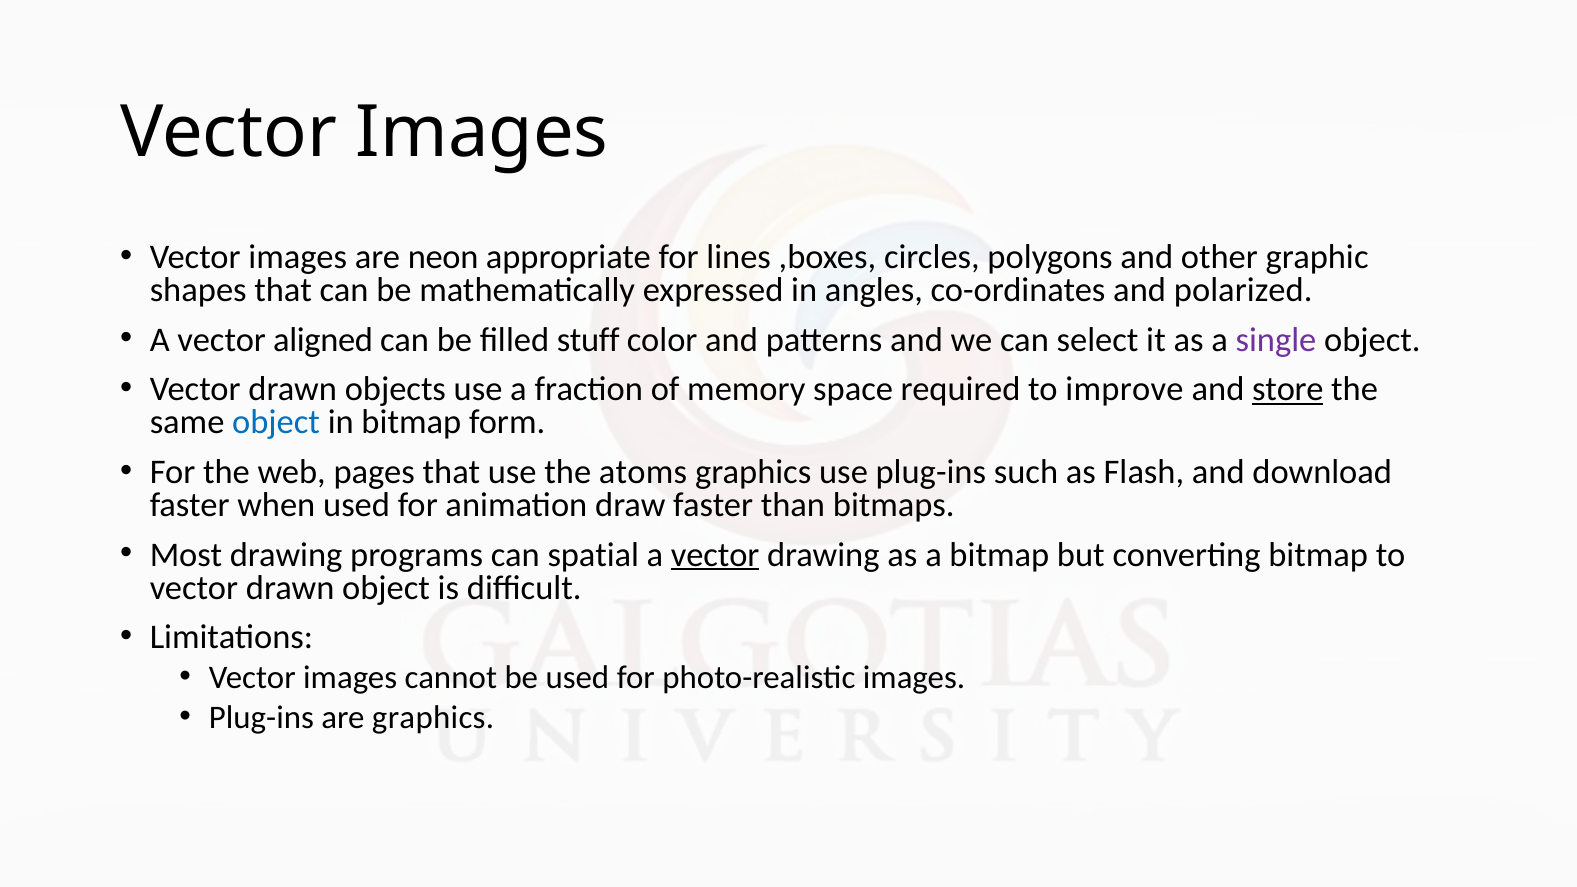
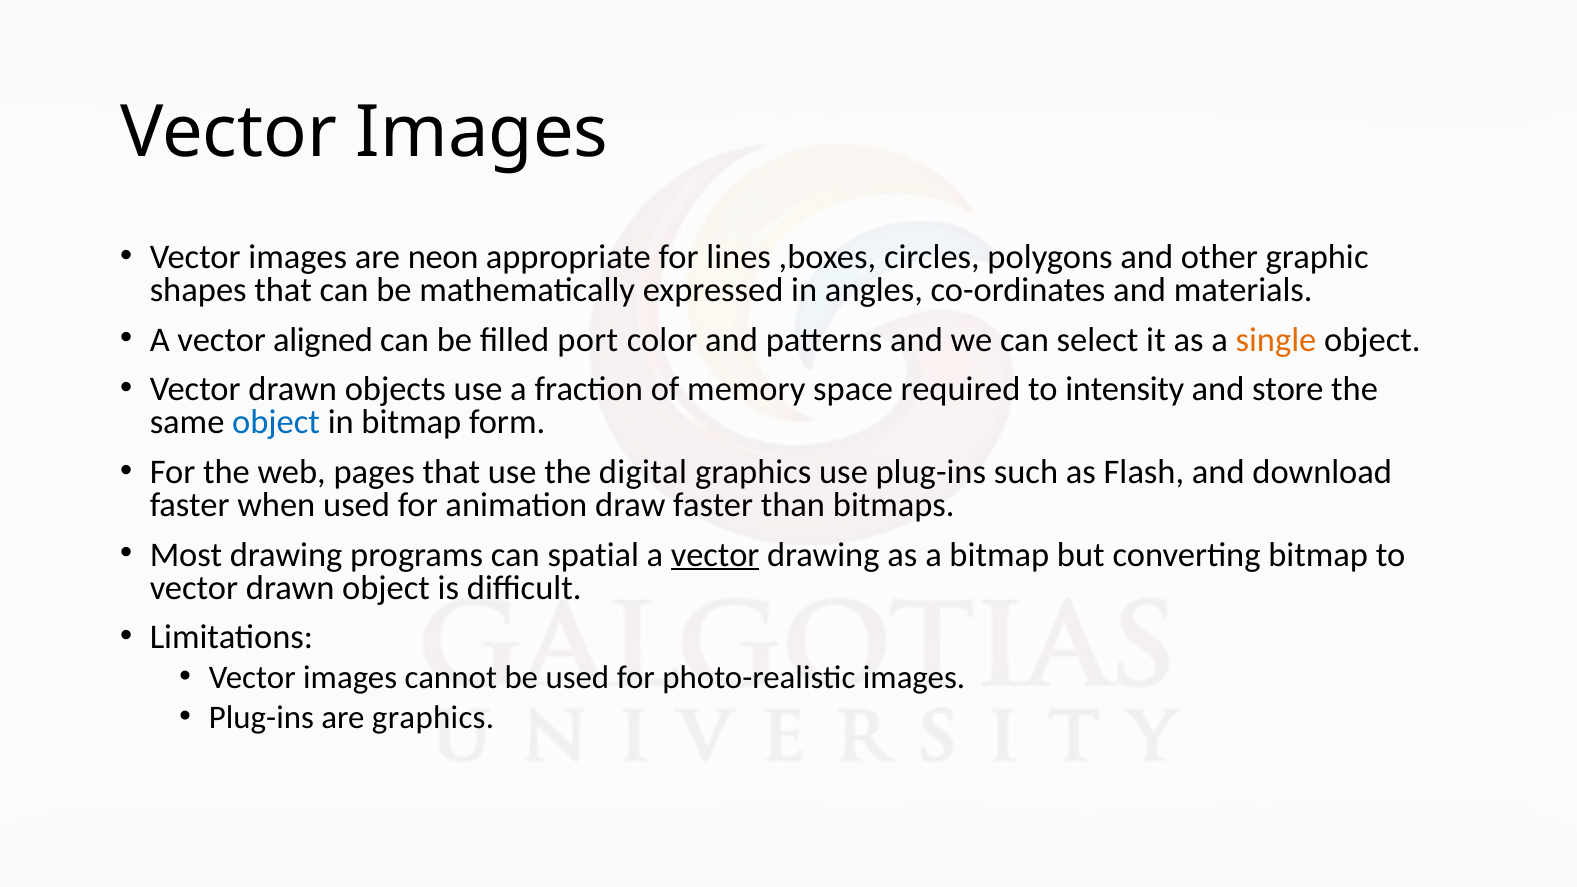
polarized: polarized -> materials
stuff: stuff -> port
single colour: purple -> orange
improve: improve -> intensity
store underline: present -> none
atoms: atoms -> digital
